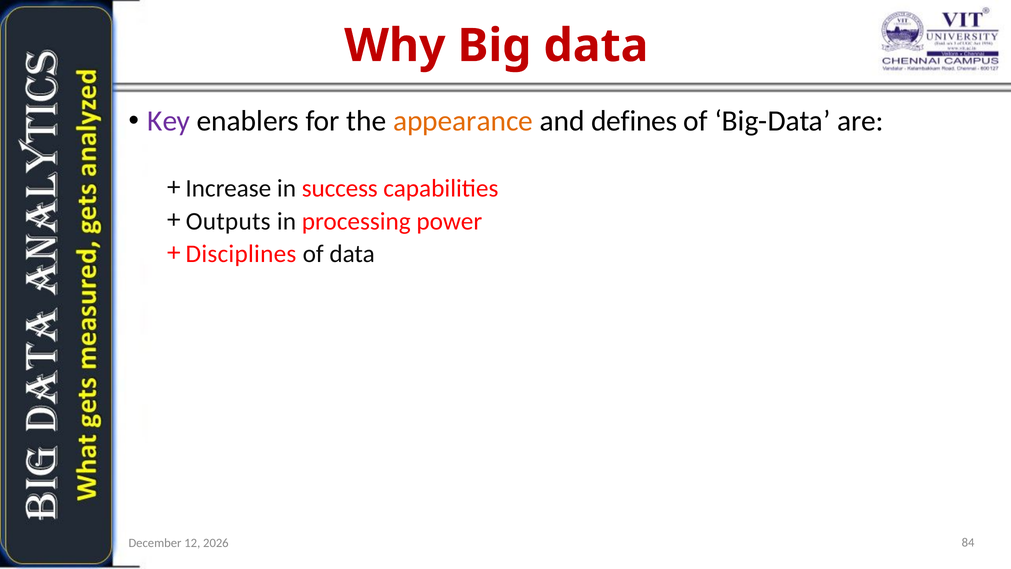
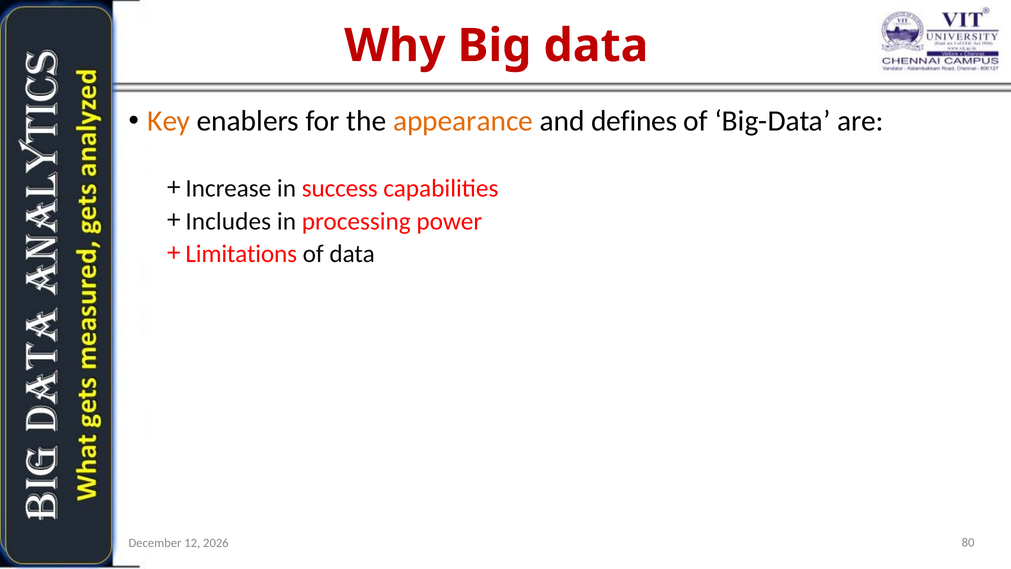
Key colour: purple -> orange
Outputs: Outputs -> Includes
Disciplines: Disciplines -> Limitations
84: 84 -> 80
